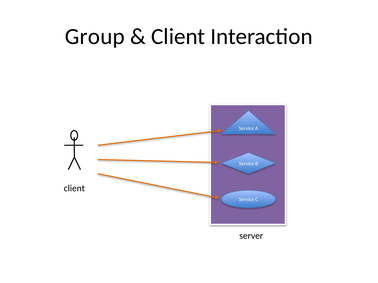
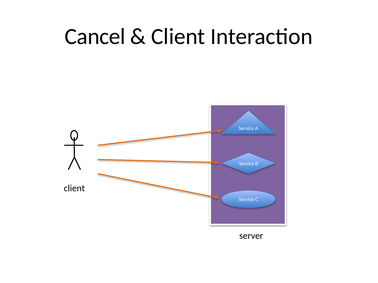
Group: Group -> Cancel
